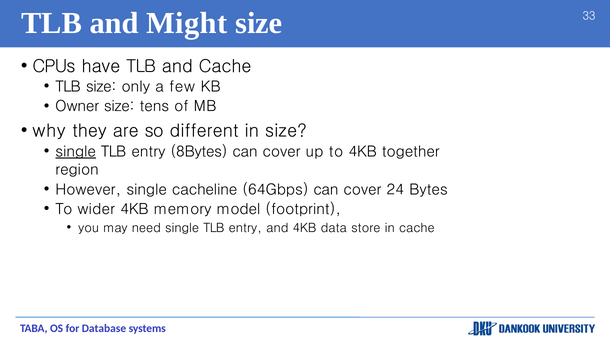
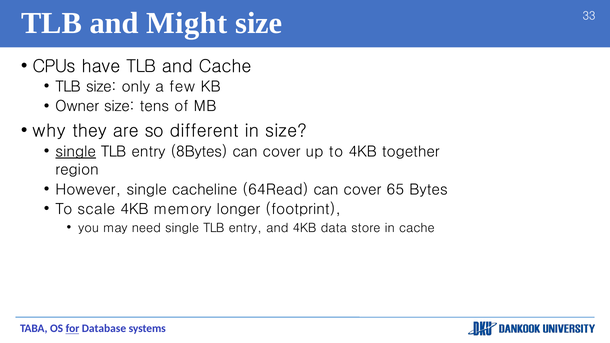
64Gbps: 64Gbps -> 64Read
24: 24 -> 65
wider: wider -> scale
model: model -> longer
for underline: none -> present
